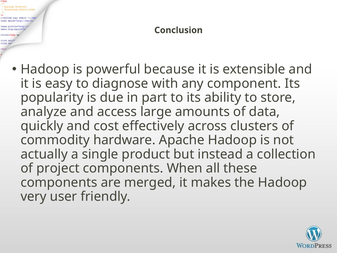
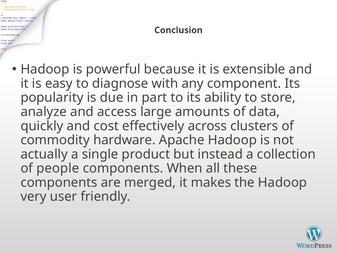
project: project -> people
